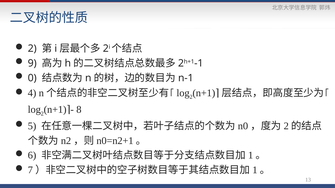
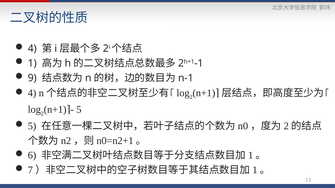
2 at (32, 49): 2 -> 4
9: 9 -> 1
0: 0 -> 9
8: 8 -> 5
